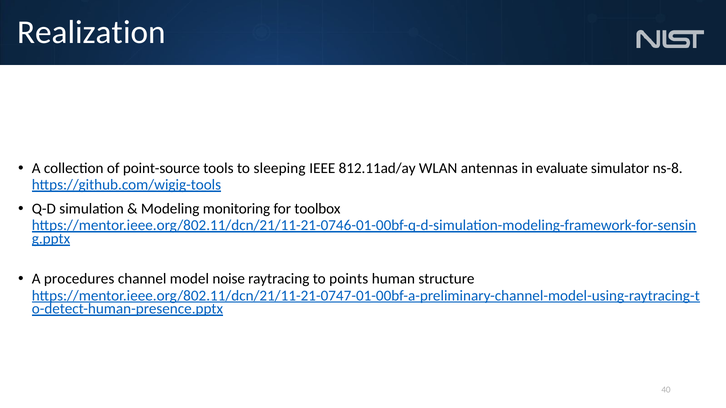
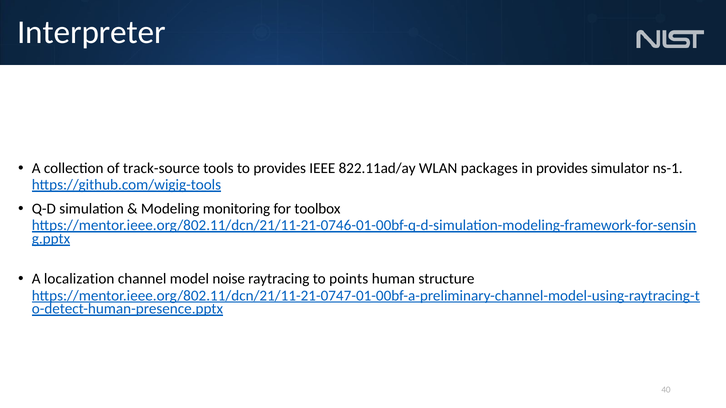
Realization: Realization -> Interpreter
point-source: point-source -> track-source
to sleeping: sleeping -> provides
812.11ad/ay: 812.11ad/ay -> 822.11ad/ay
antennas: antennas -> packages
in evaluate: evaluate -> provides
ns-8: ns-8 -> ns-1
procedures: procedures -> localization
